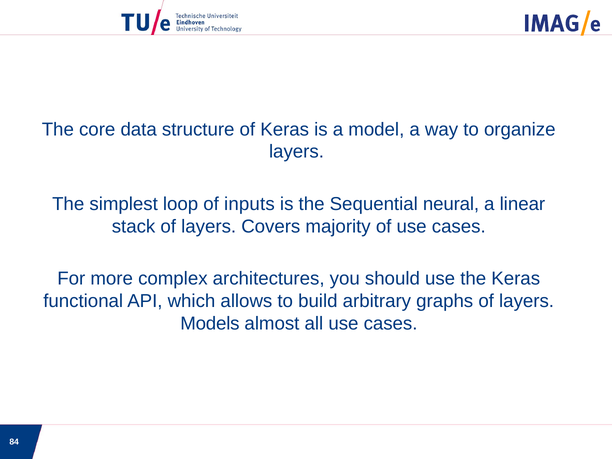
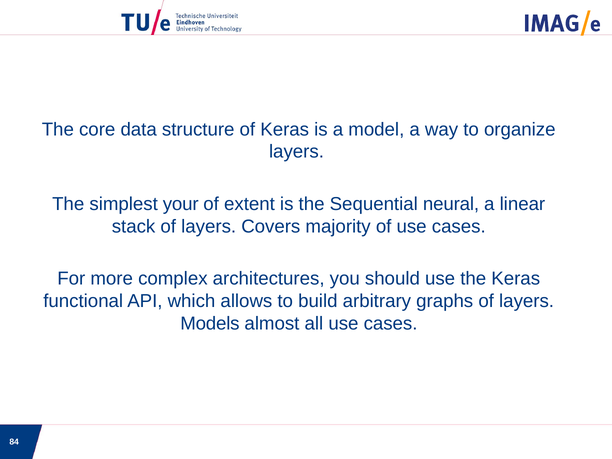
loop: loop -> your
inputs: inputs -> extent
